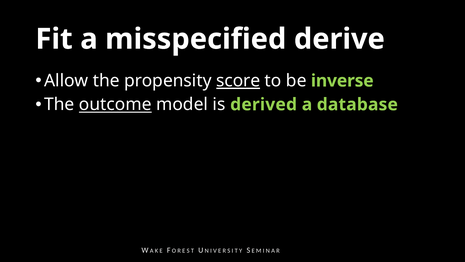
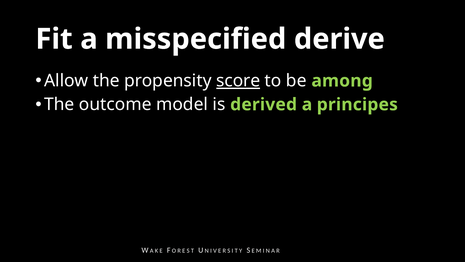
inverse: inverse -> among
outcome underline: present -> none
database: database -> principes
